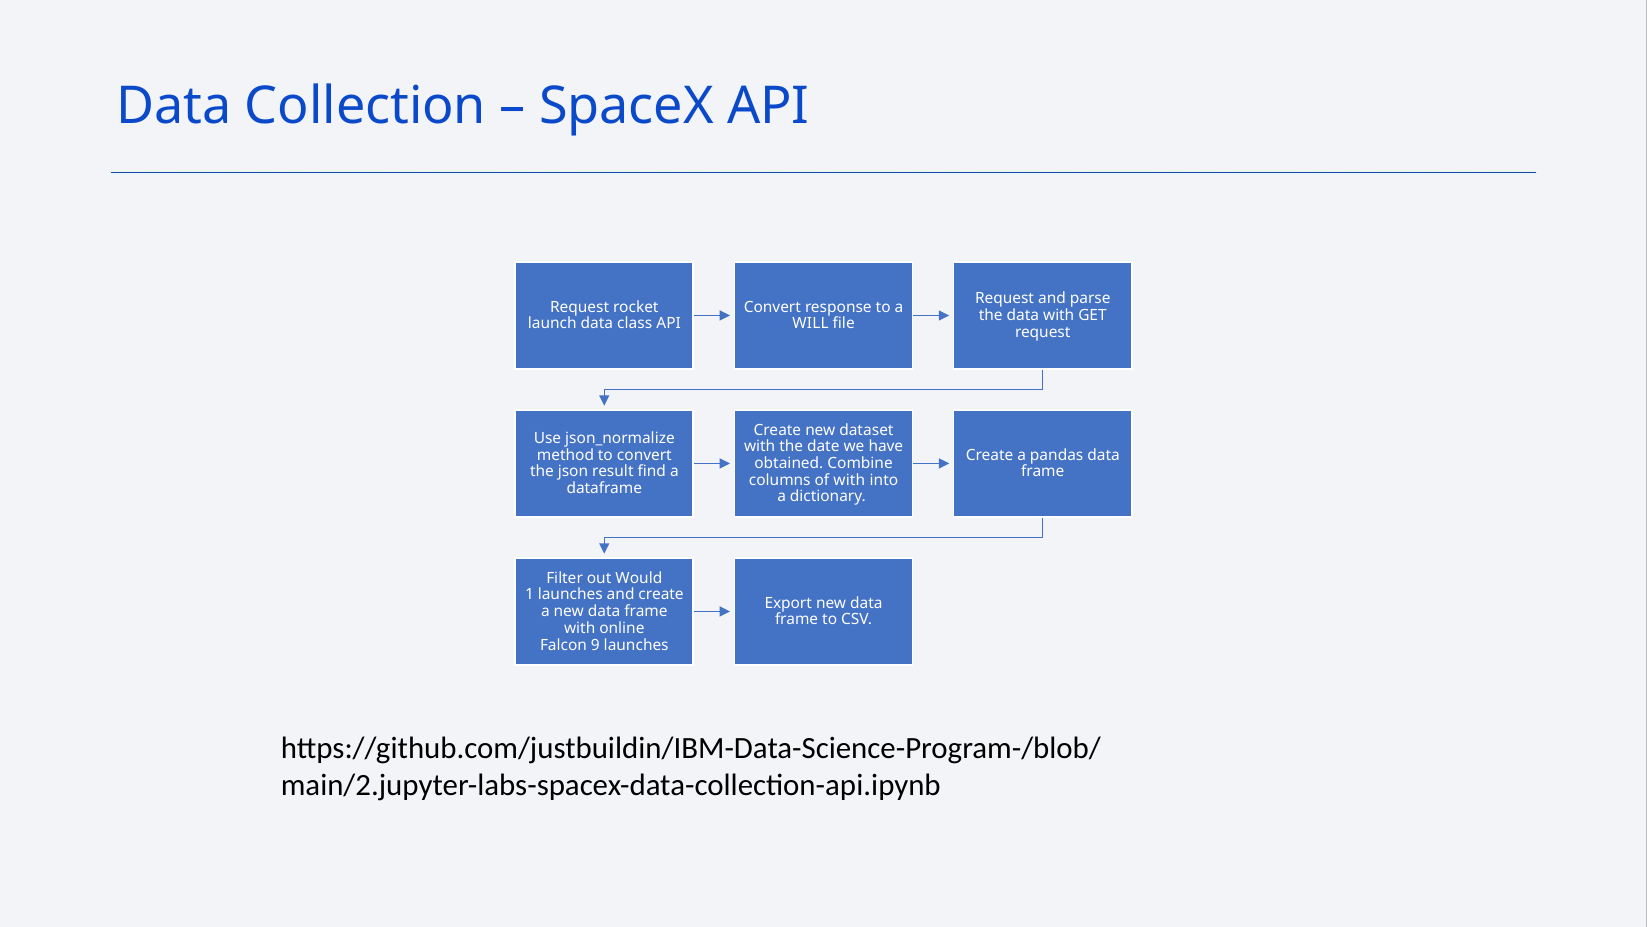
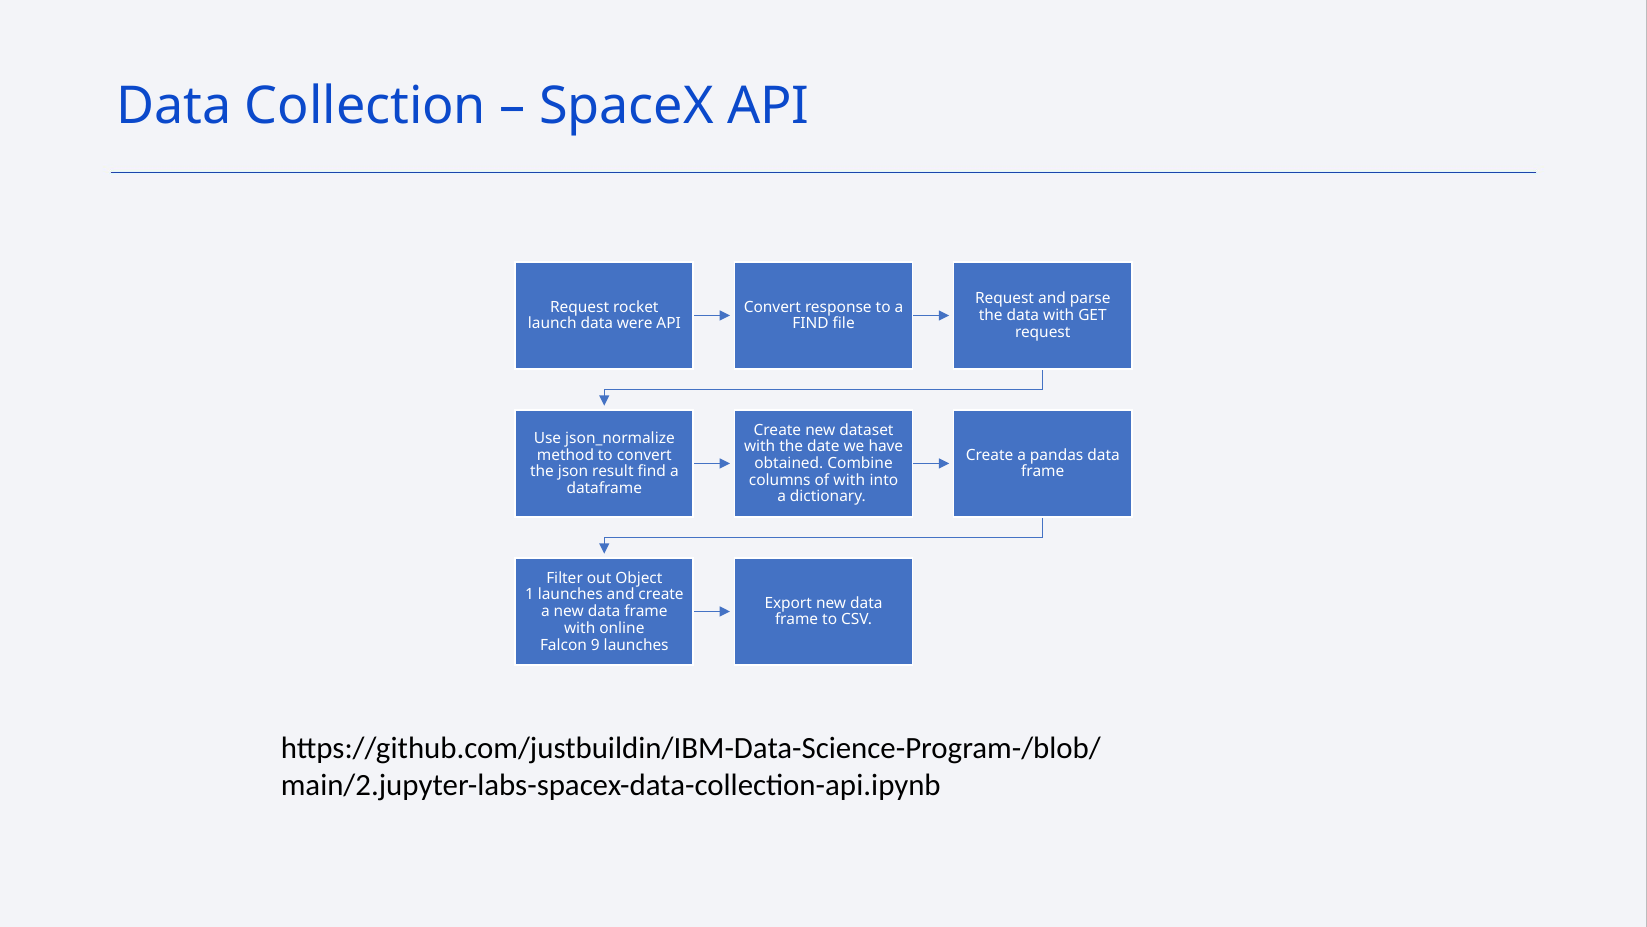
class: class -> were
WILL at (810, 324): WILL -> FIND
Would: Would -> Object
